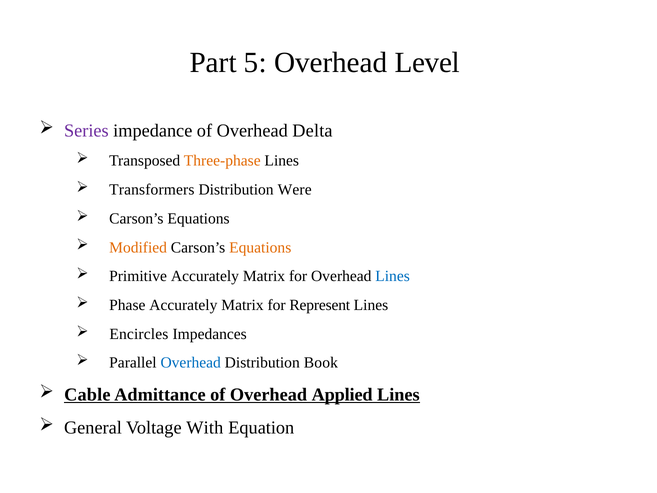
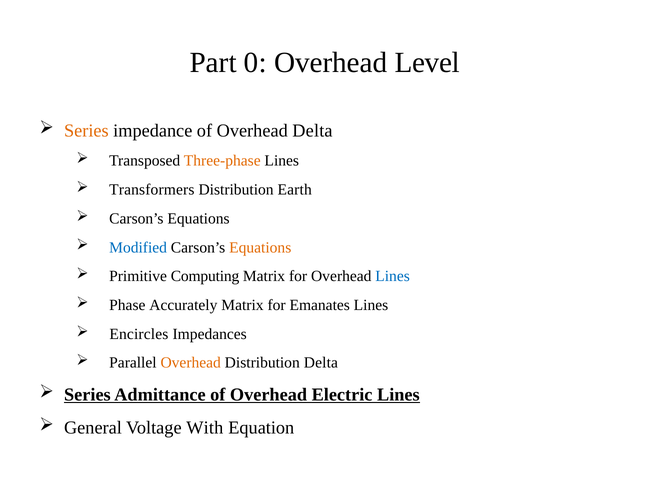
5: 5 -> 0
Series at (86, 130) colour: purple -> orange
Were: Were -> Earth
Modified colour: orange -> blue
Primitive Accurately: Accurately -> Computing
Represent: Represent -> Emanates
Overhead at (191, 363) colour: blue -> orange
Distribution Book: Book -> Delta
Cable at (87, 394): Cable -> Series
Applied: Applied -> Electric
